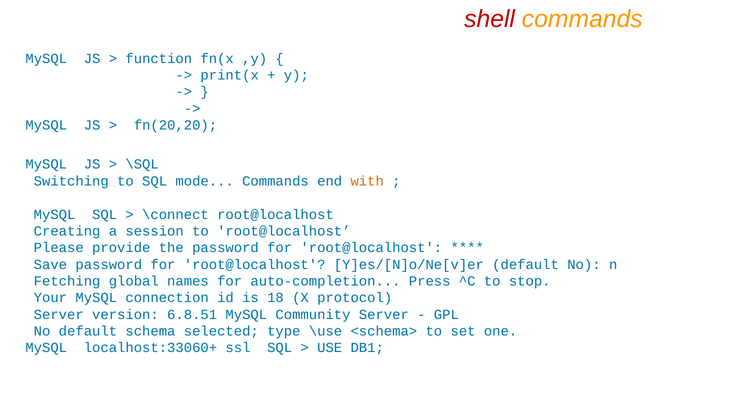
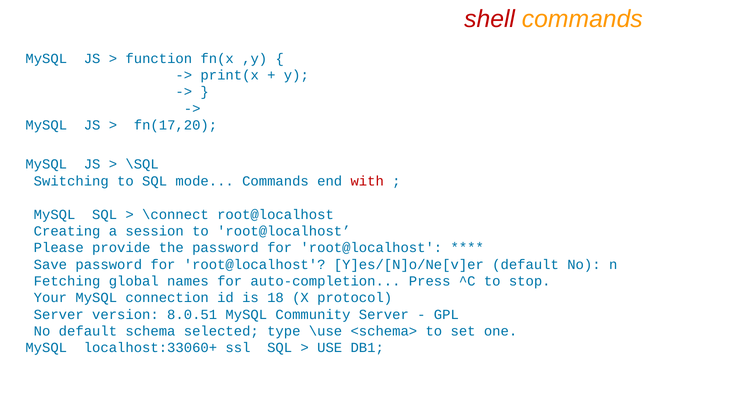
fn(20,20: fn(20,20 -> fn(17,20
with colour: orange -> red
6.8.51: 6.8.51 -> 8.0.51
